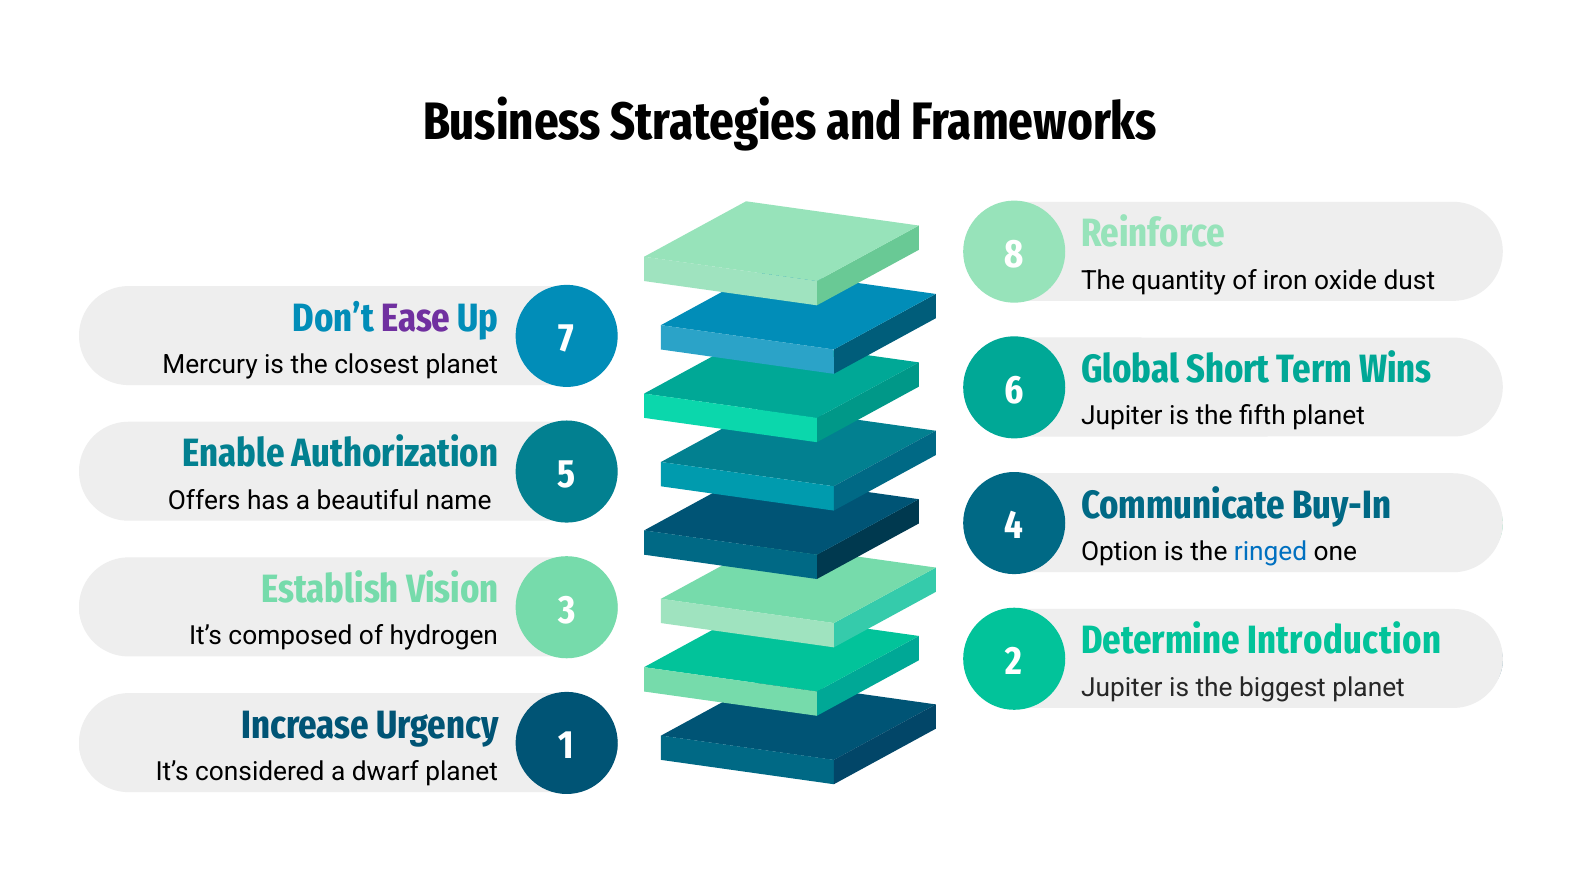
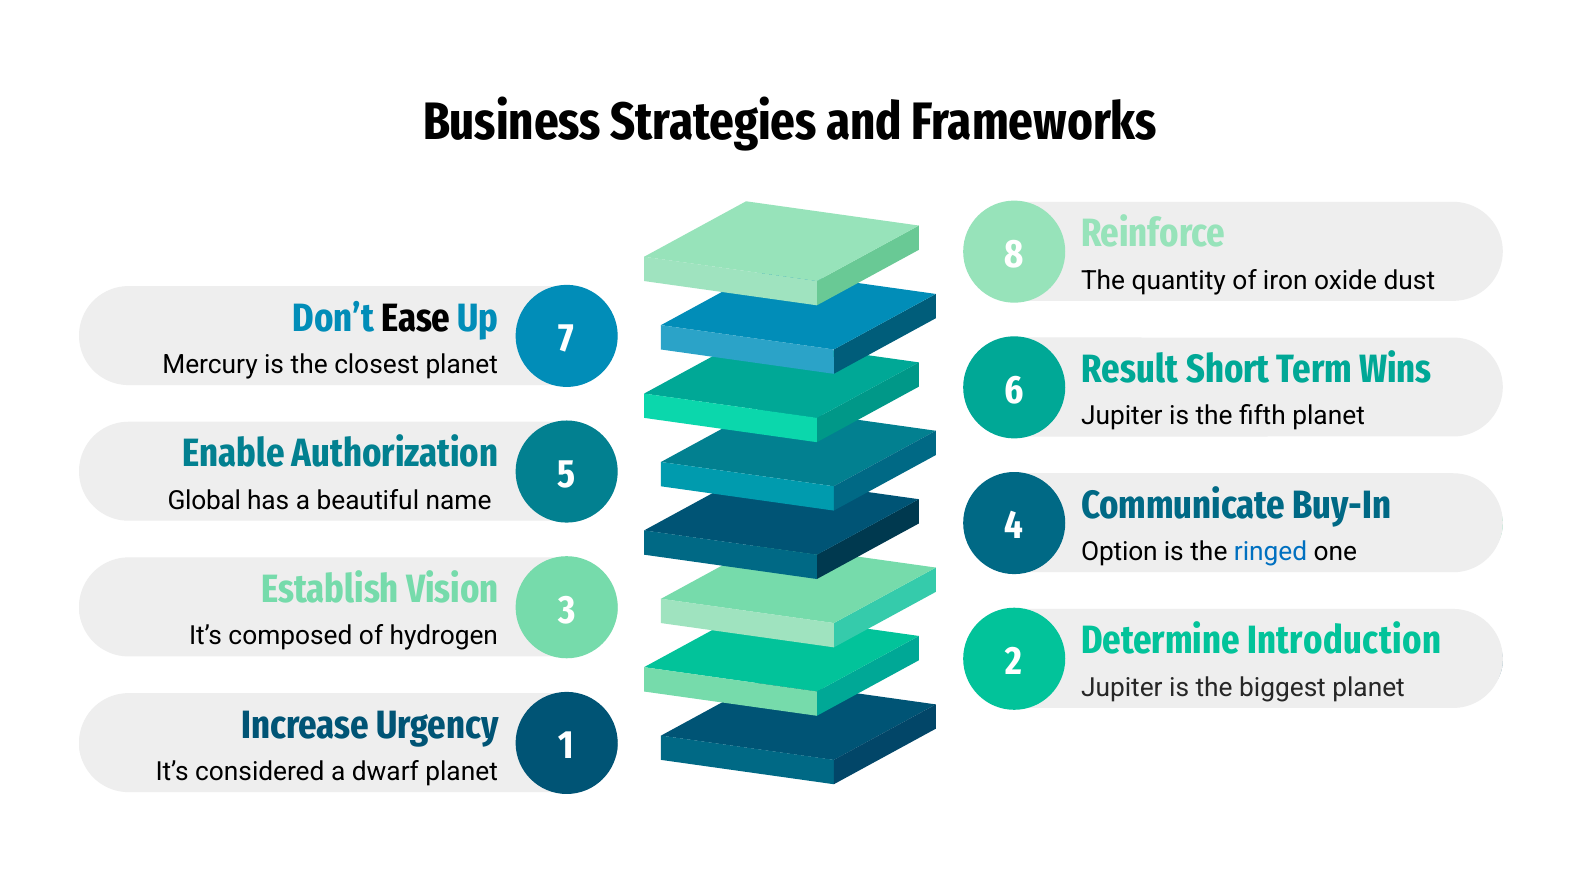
Ease colour: purple -> black
Global: Global -> Result
Offers: Offers -> Global
